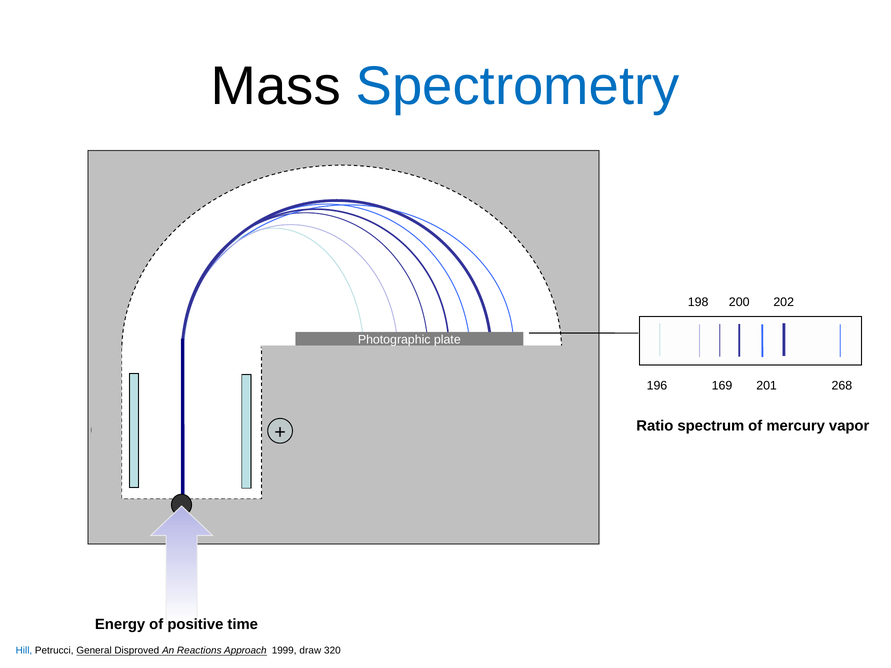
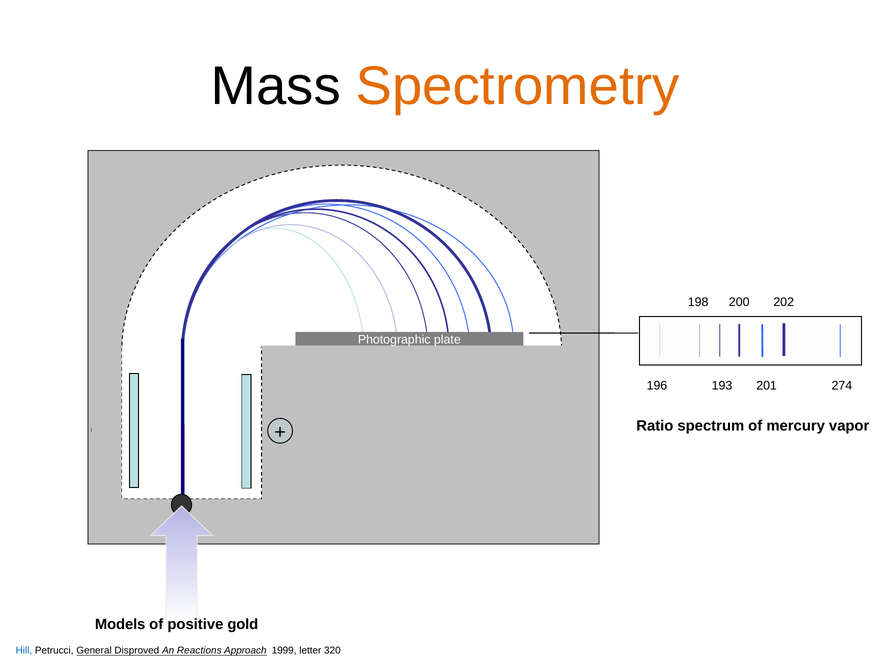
Spectrometry colour: blue -> orange
169: 169 -> 193
268: 268 -> 274
Energy: Energy -> Models
time: time -> gold
draw: draw -> letter
